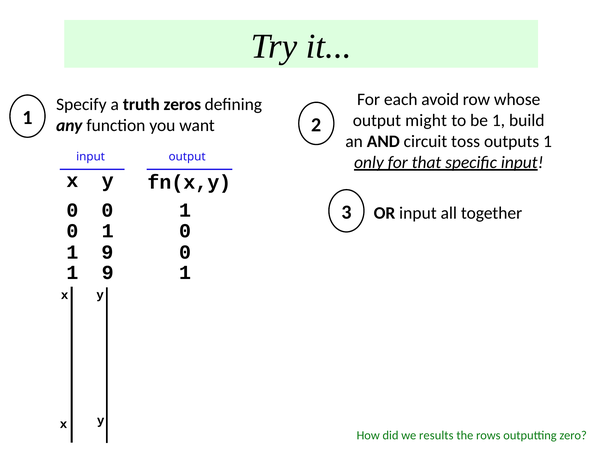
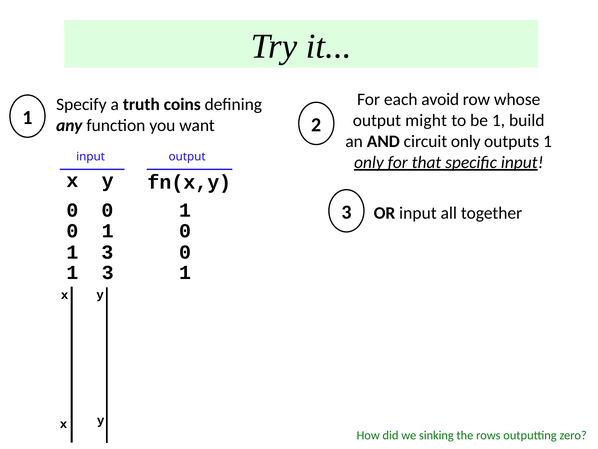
zeros: zeros -> coins
circuit toss: toss -> only
9 at (108, 252): 9 -> 3
9 at (108, 272): 9 -> 3
results: results -> sinking
